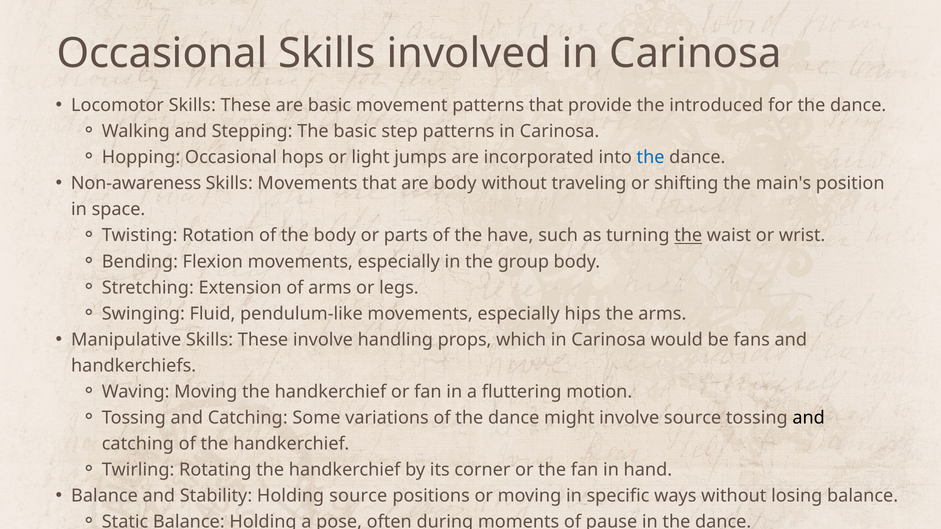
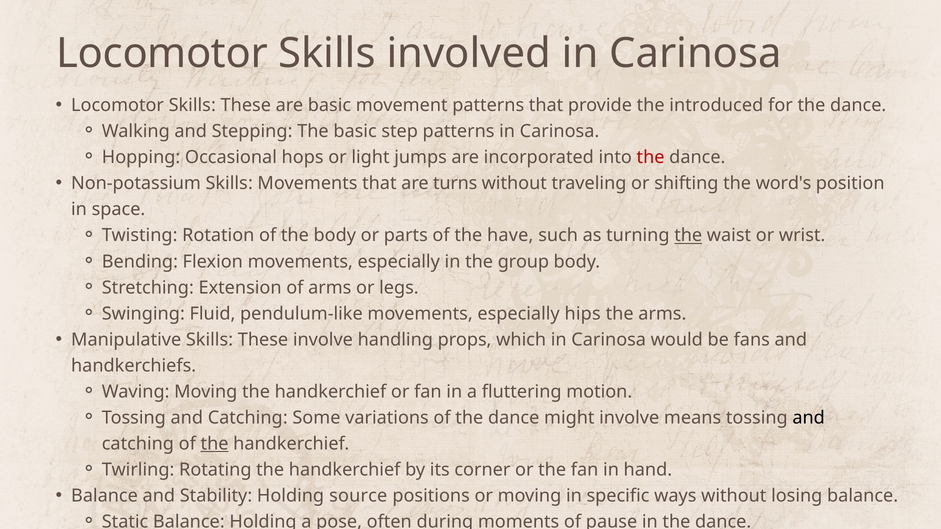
Occasional at (162, 54): Occasional -> Locomotor
the at (651, 158) colour: blue -> red
Non-awareness: Non-awareness -> Non-potassium
are body: body -> turns
main's: main's -> word's
involve source: source -> means
the at (215, 444) underline: none -> present
